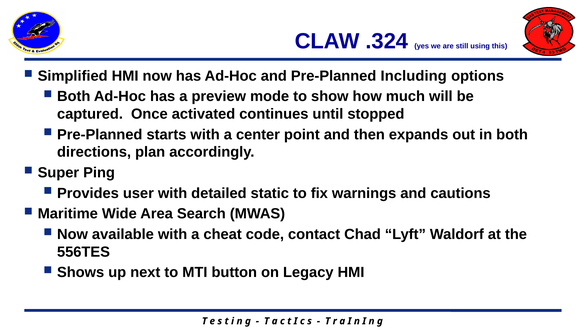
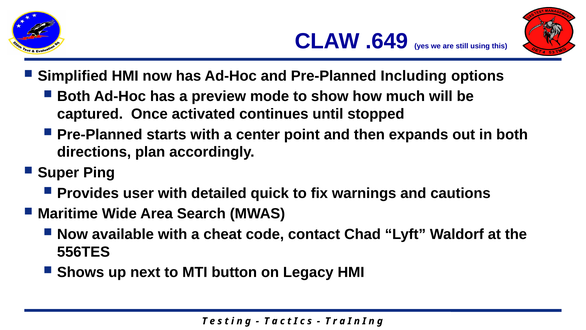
.324: .324 -> .649
static: static -> quick
